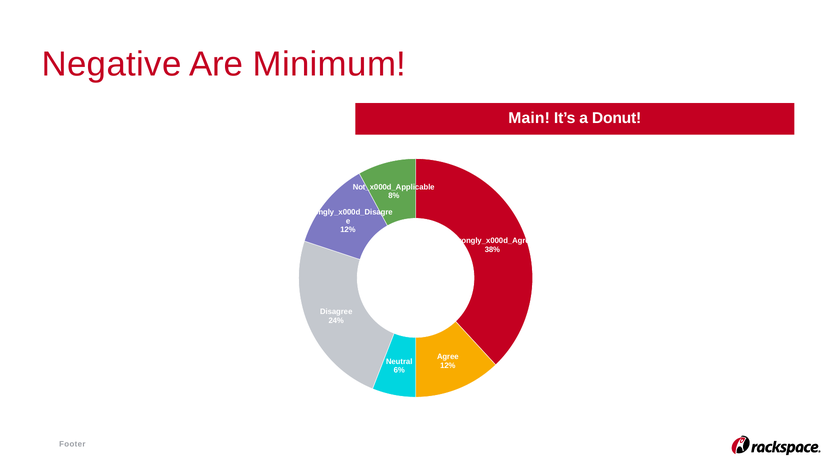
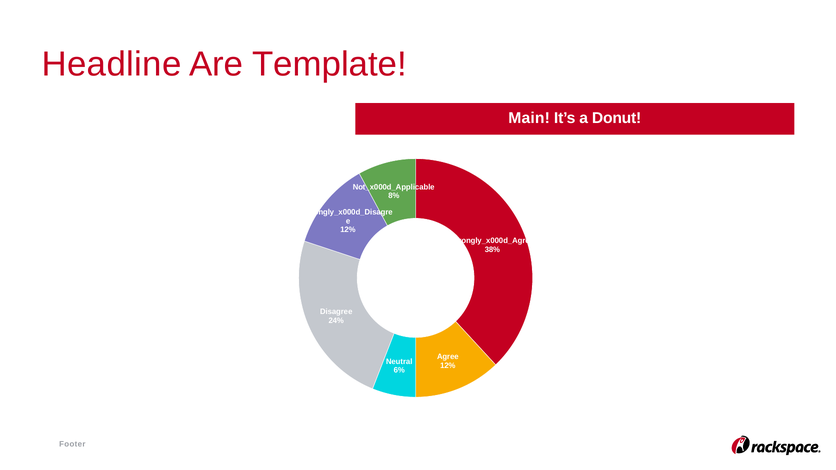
Negative: Negative -> Headline
Minimum: Minimum -> Template
